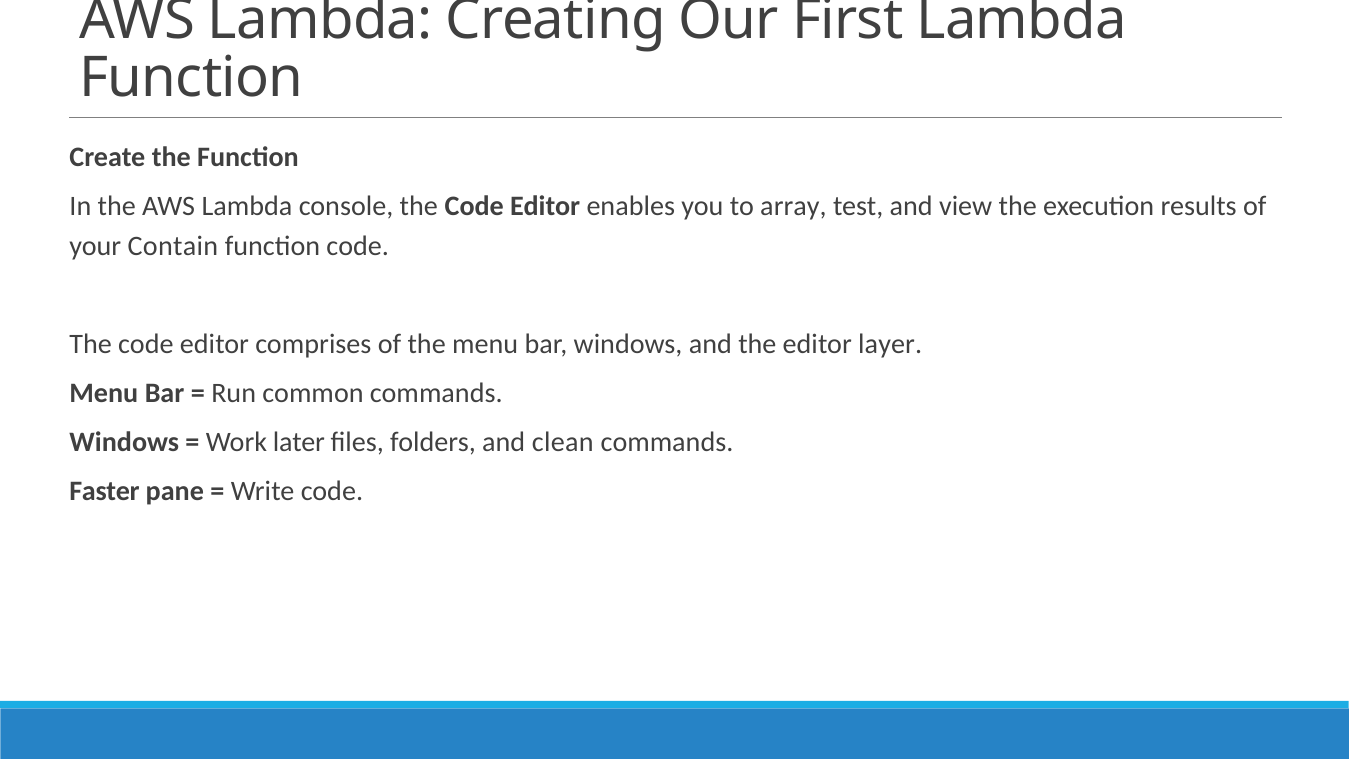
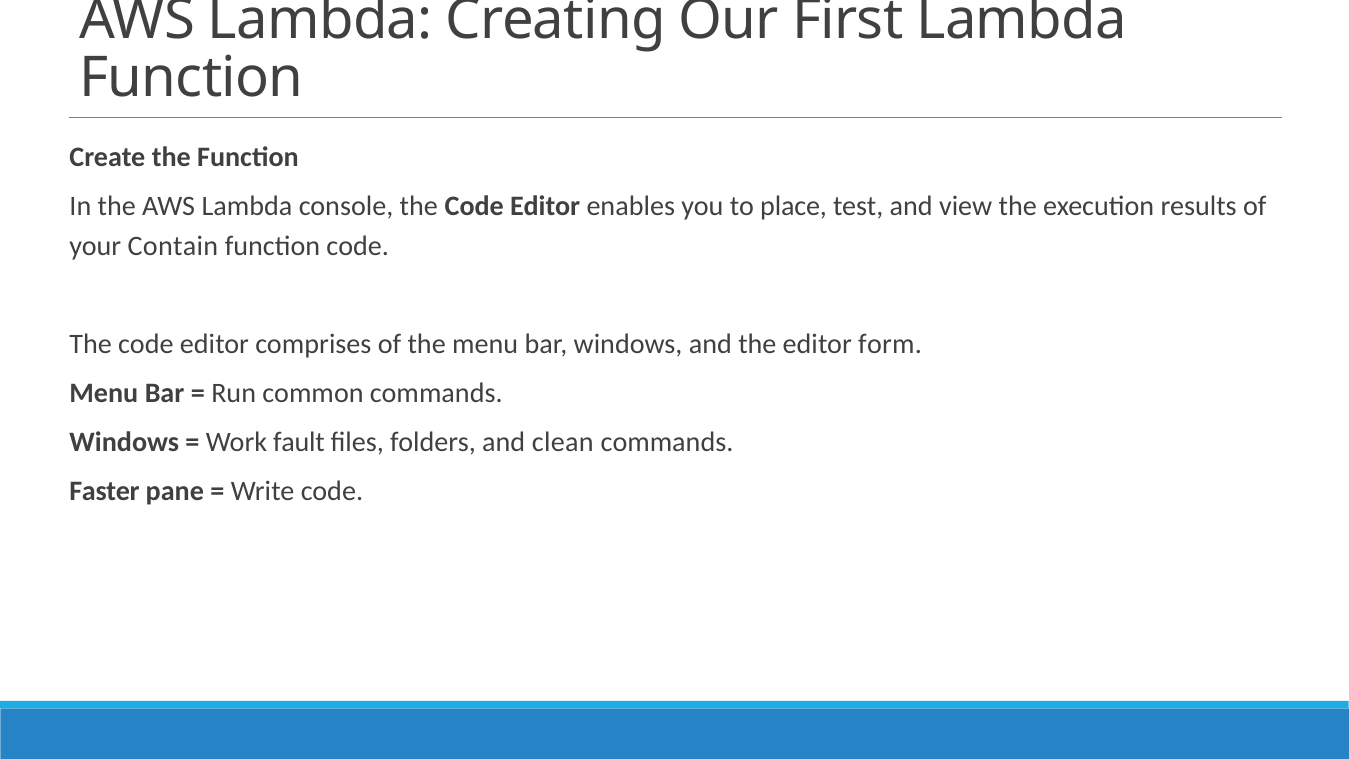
array: array -> place
layer: layer -> form
later: later -> fault
